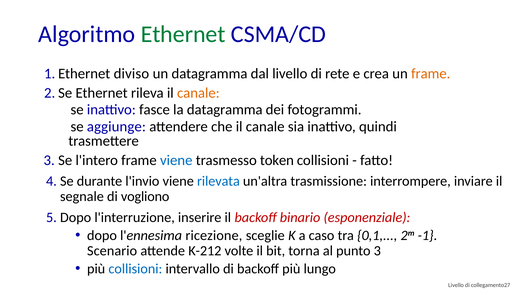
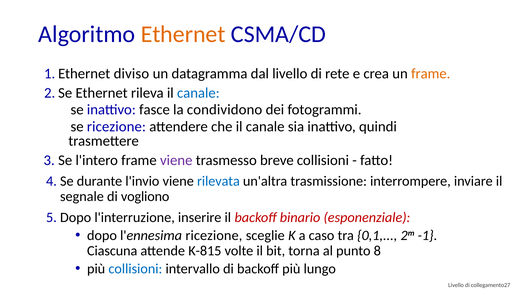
Ethernet at (183, 34) colour: green -> orange
canale at (198, 93) colour: orange -> blue
la datagramma: datagramma -> condividono
se aggiunge: aggiunge -> ricezione
viene at (176, 160) colour: blue -> purple
token: token -> breve
Scenario: Scenario -> Ciascuna
K-212: K-212 -> K-815
3: 3 -> 8
